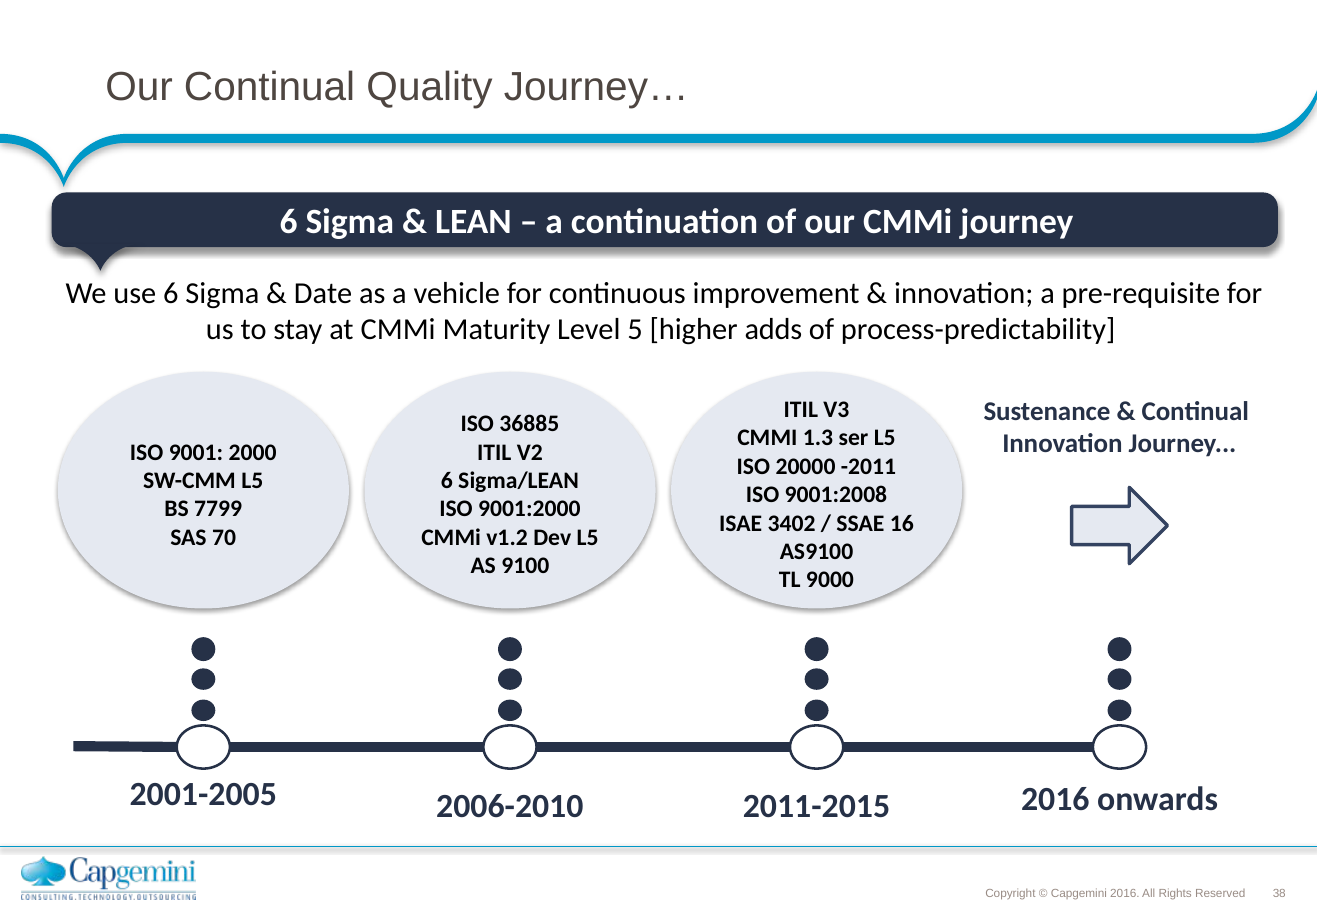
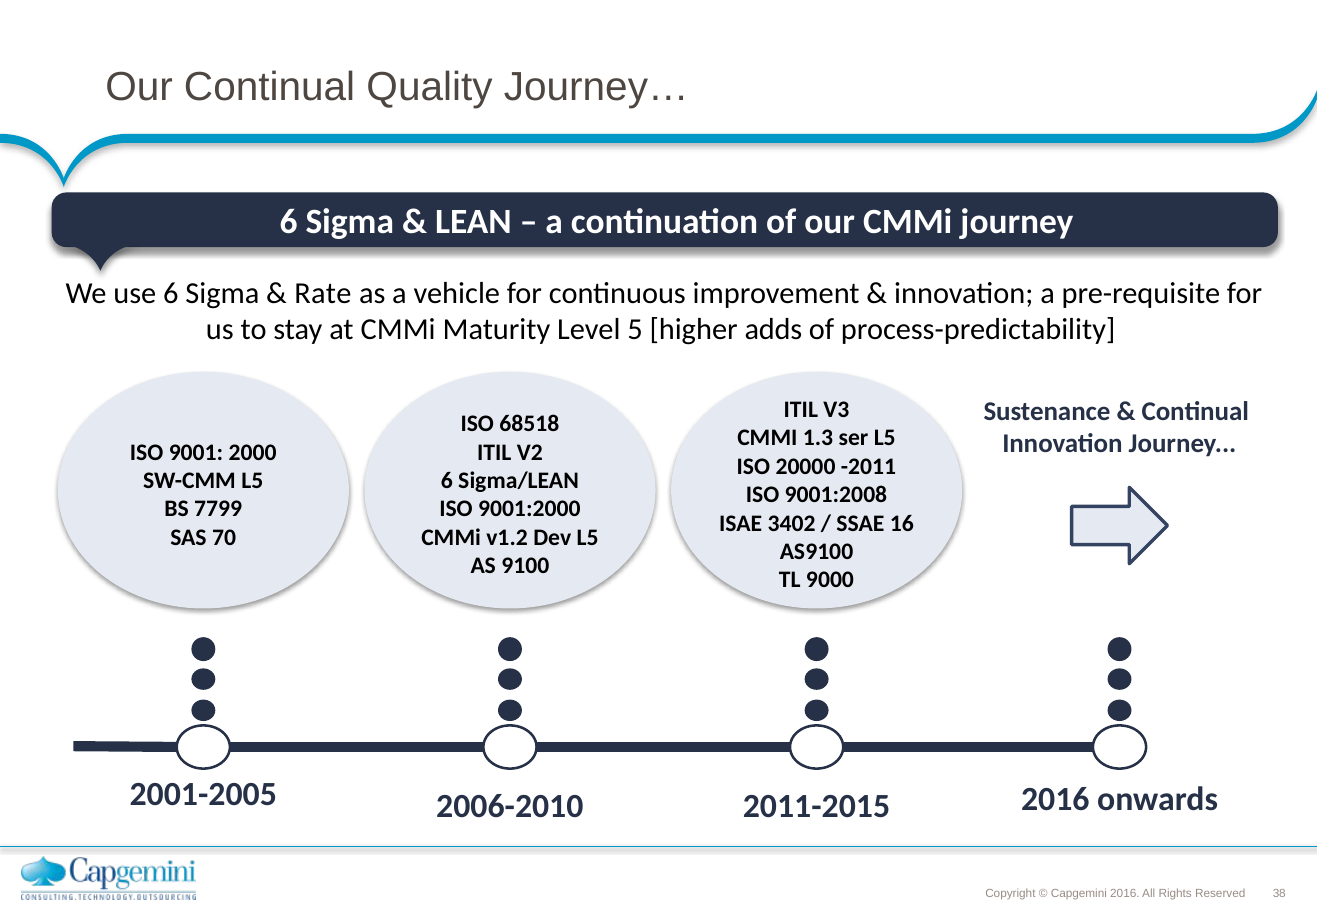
Date: Date -> Rate
36885: 36885 -> 68518
